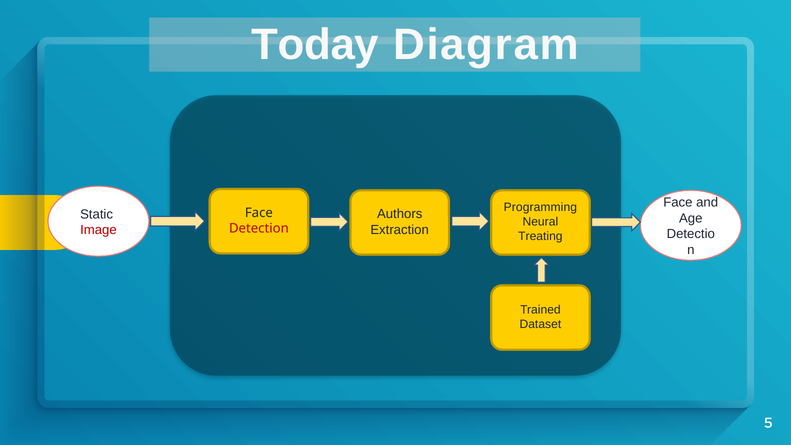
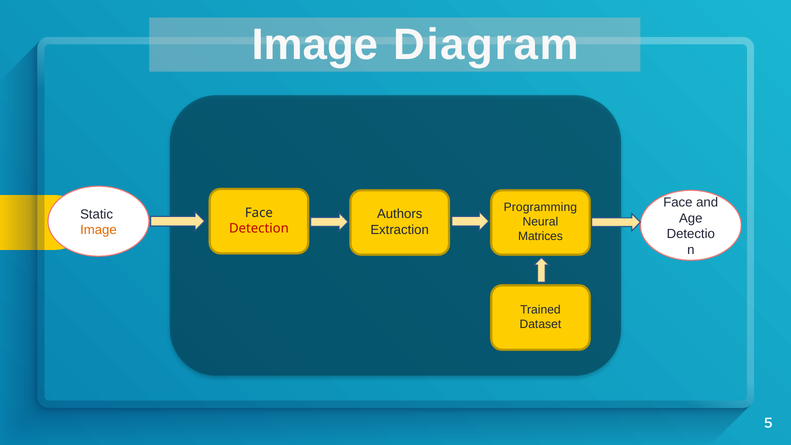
Today at (315, 45): Today -> Image
Image at (98, 230) colour: red -> orange
Treating: Treating -> Matrices
